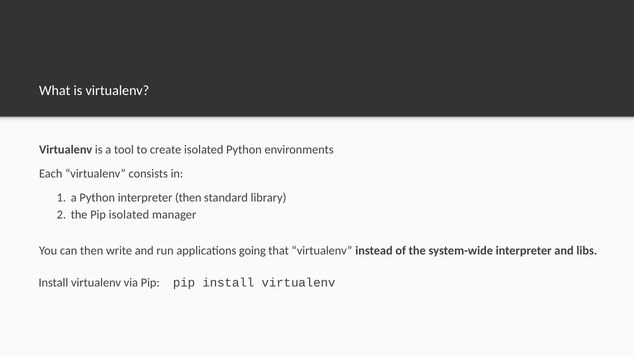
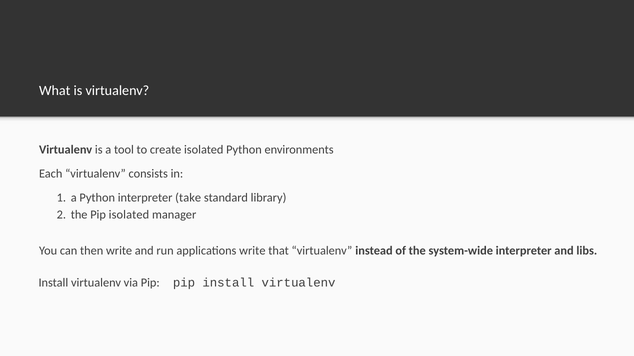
interpreter then: then -> take
applications going: going -> write
